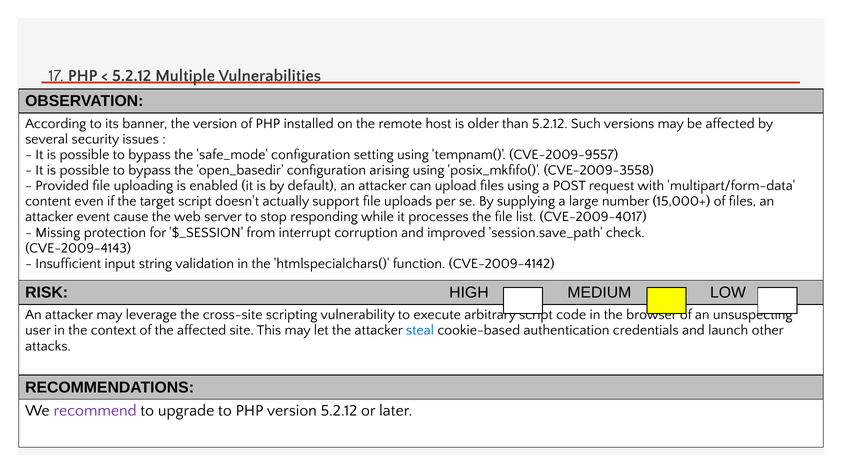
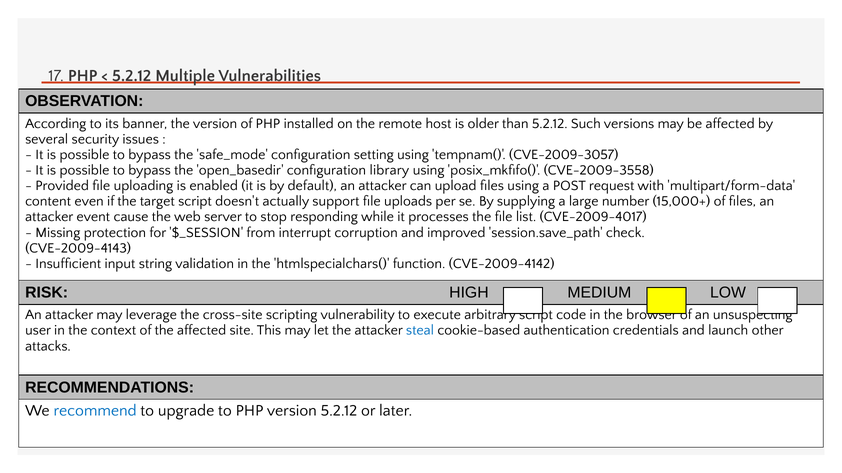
CVE-2009-9557: CVE-2009-9557 -> CVE-2009-3057
arising: arising -> library
recommend colour: purple -> blue
